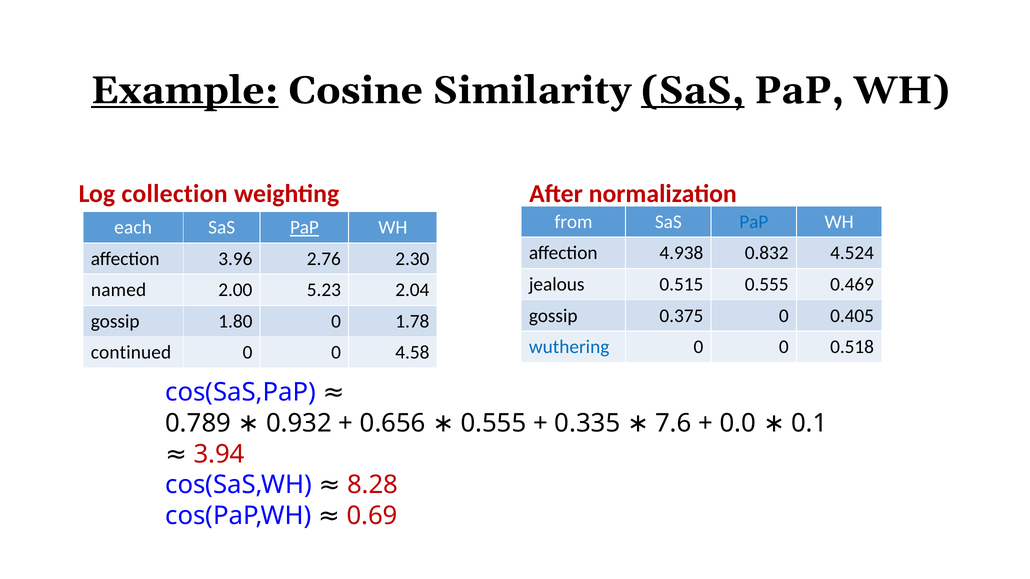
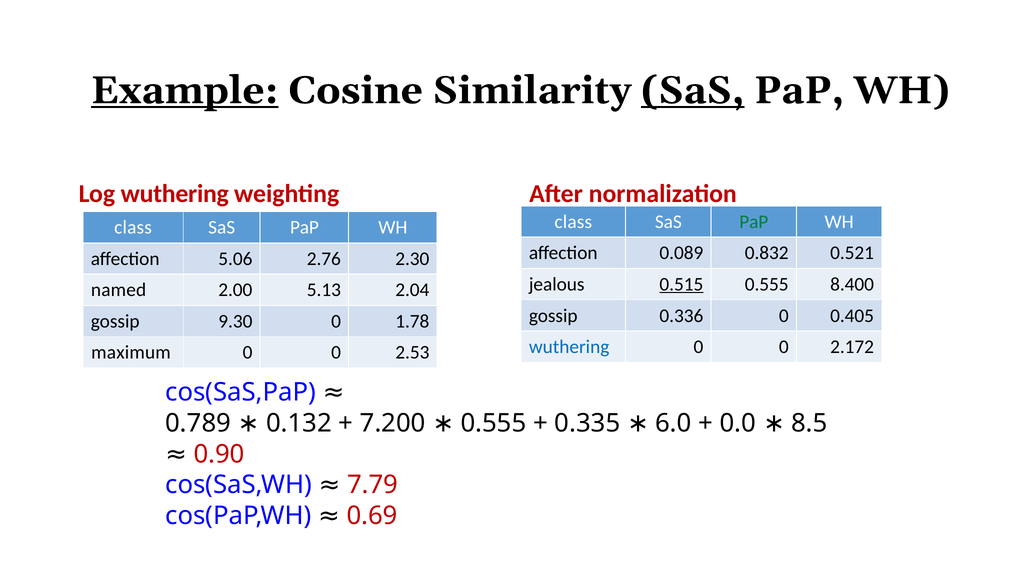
Log collection: collection -> wuthering
from at (573, 222): from -> class
PaP at (754, 222) colour: blue -> green
each at (133, 228): each -> class
PaP at (304, 228) underline: present -> none
4.938: 4.938 -> 0.089
4.524: 4.524 -> 0.521
3.96: 3.96 -> 5.06
0.515 underline: none -> present
0.469: 0.469 -> 8.400
5.23: 5.23 -> 5.13
0.375: 0.375 -> 0.336
1.80: 1.80 -> 9.30
0.518: 0.518 -> 2.172
continued: continued -> maximum
4.58: 4.58 -> 2.53
0.932: 0.932 -> 0.132
0.656: 0.656 -> 7.200
7.6: 7.6 -> 6.0
0.1: 0.1 -> 8.5
3.94: 3.94 -> 0.90
8.28: 8.28 -> 7.79
